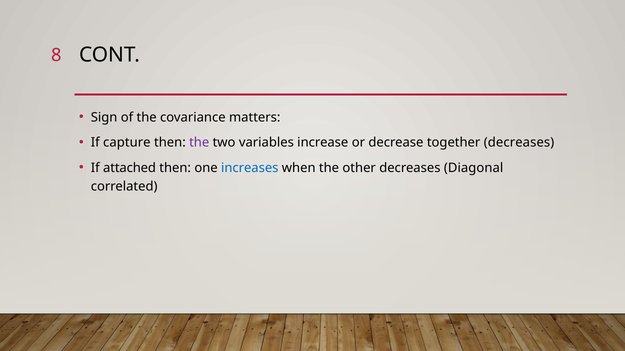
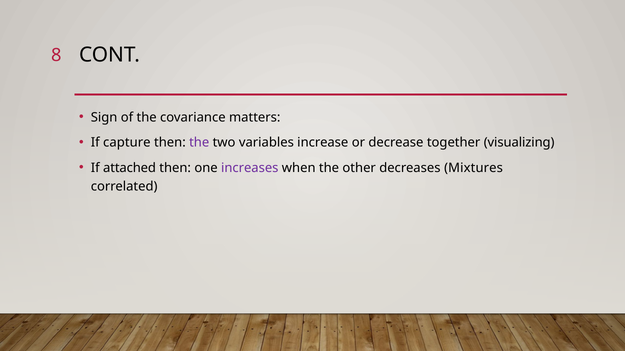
together decreases: decreases -> visualizing
increases colour: blue -> purple
Diagonal: Diagonal -> Mixtures
